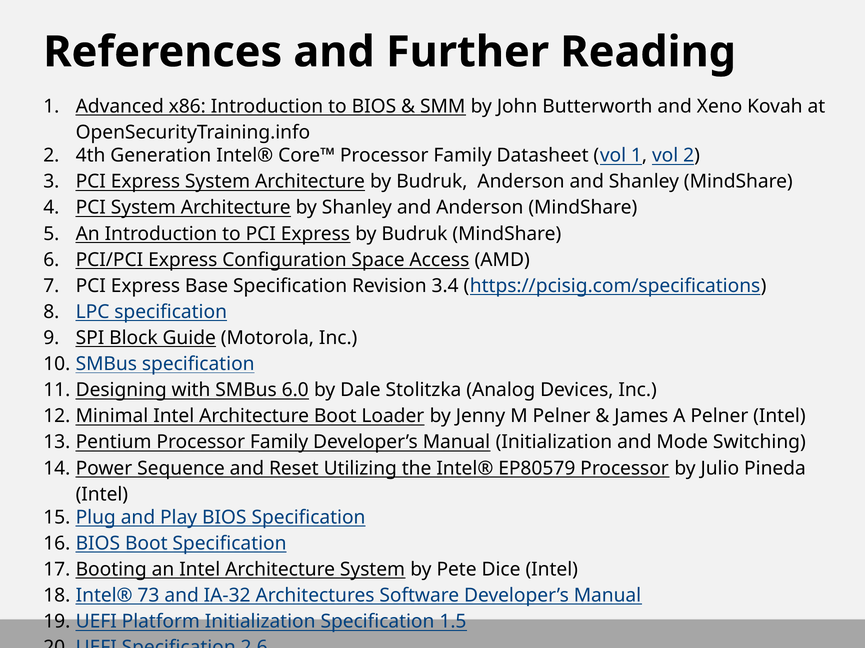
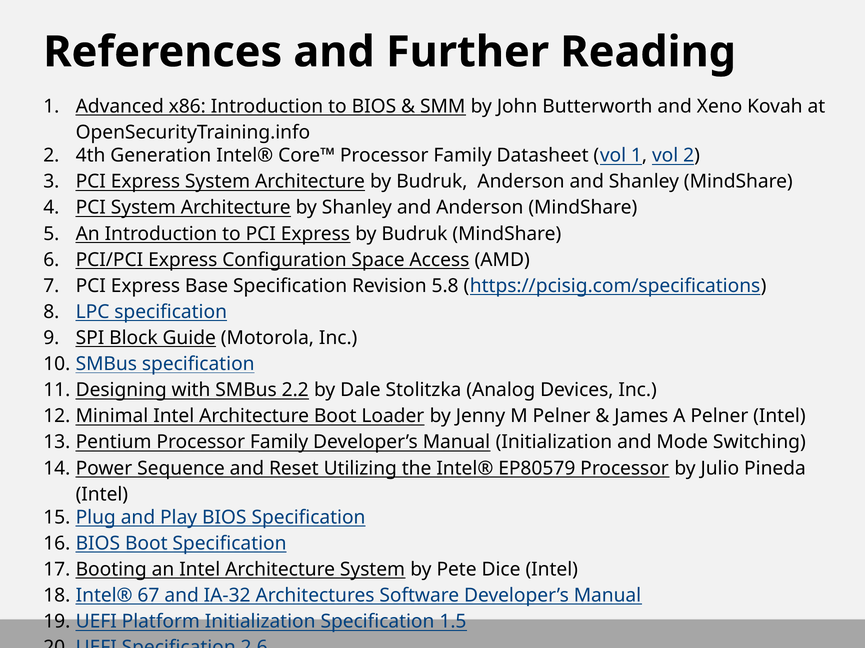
3.4: 3.4 -> 5.8
6.0: 6.0 -> 2.2
73: 73 -> 67
